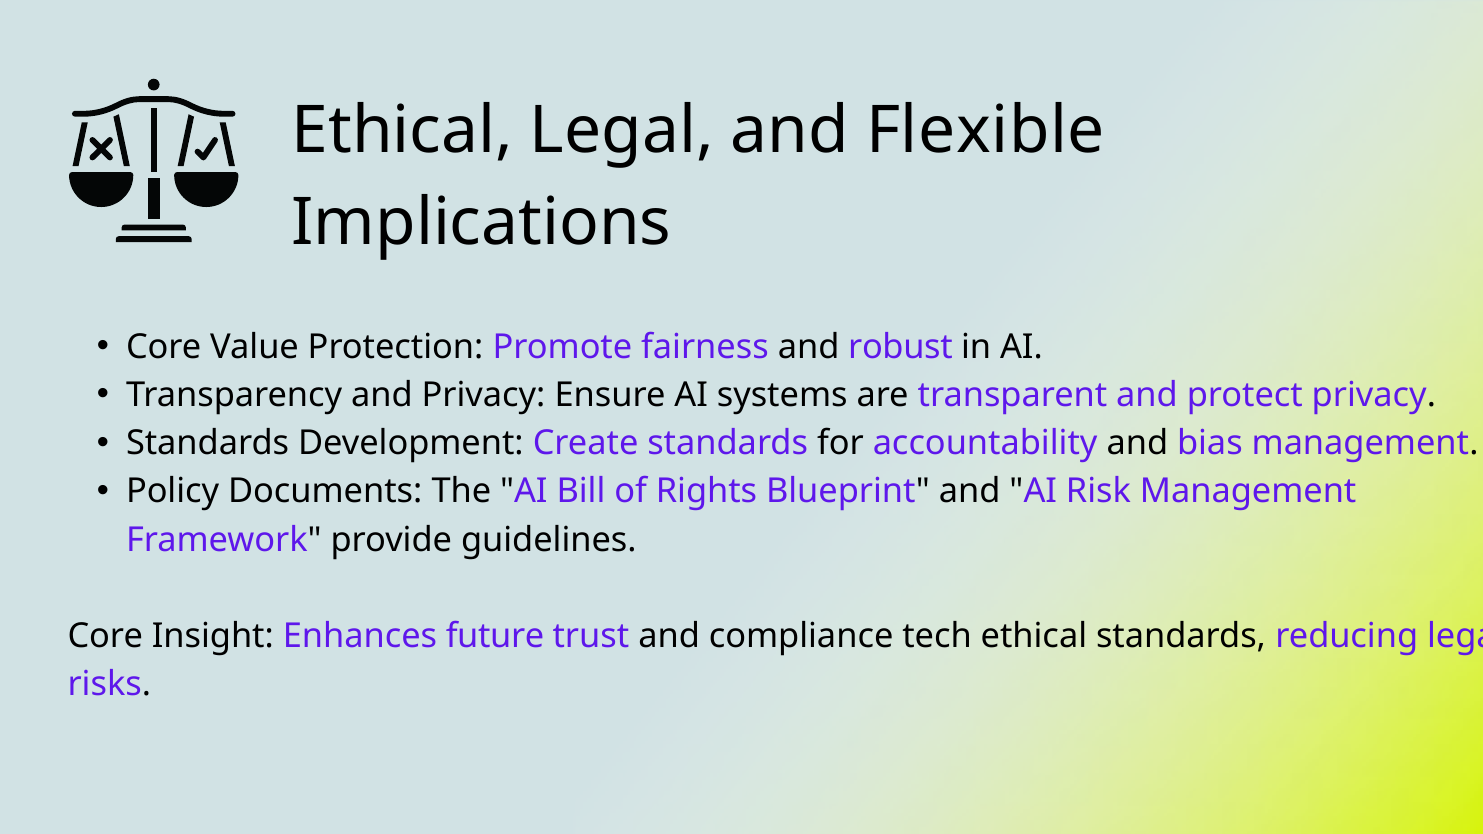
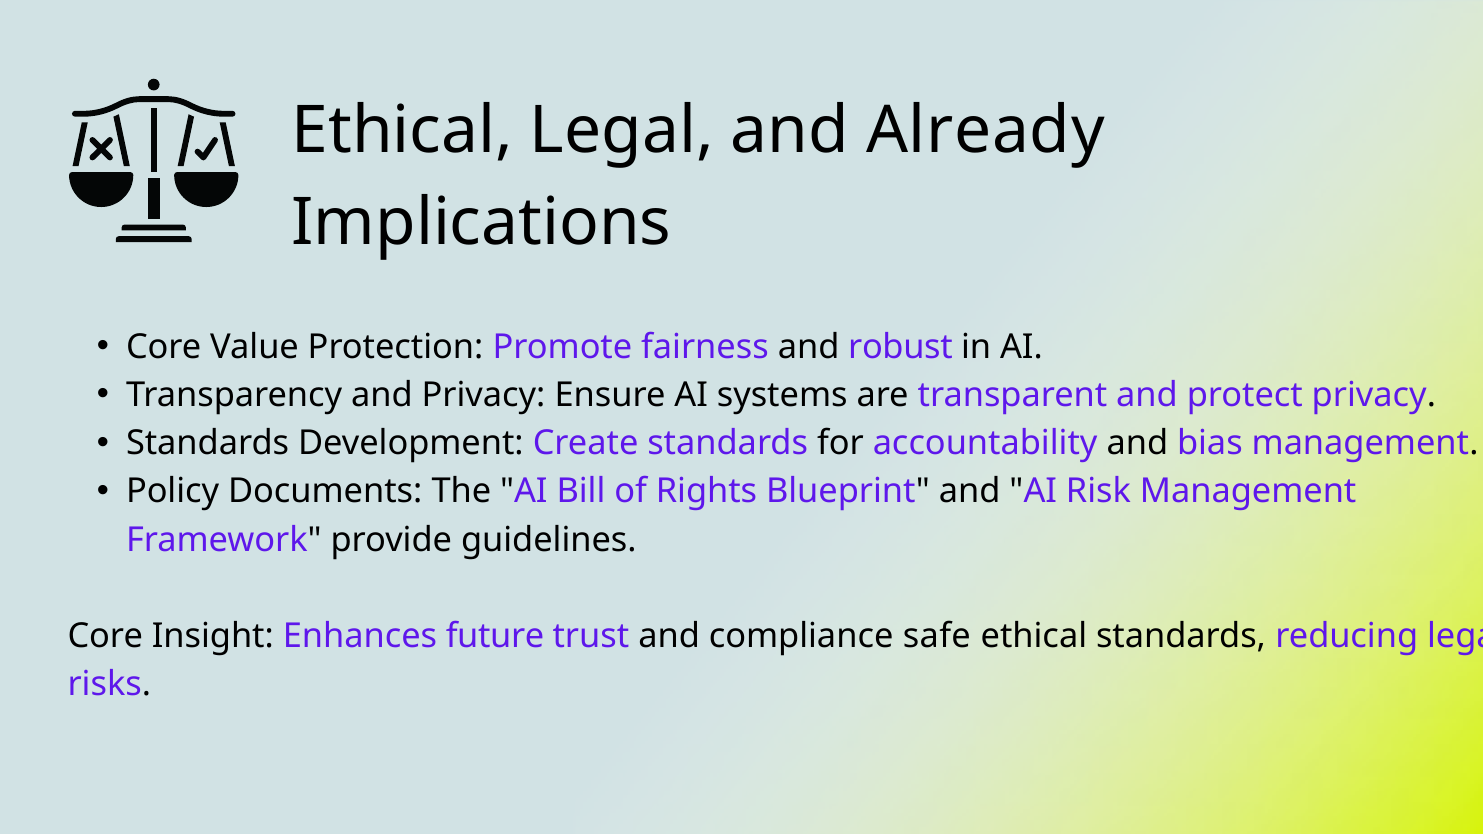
Flexible: Flexible -> Already
tech: tech -> safe
